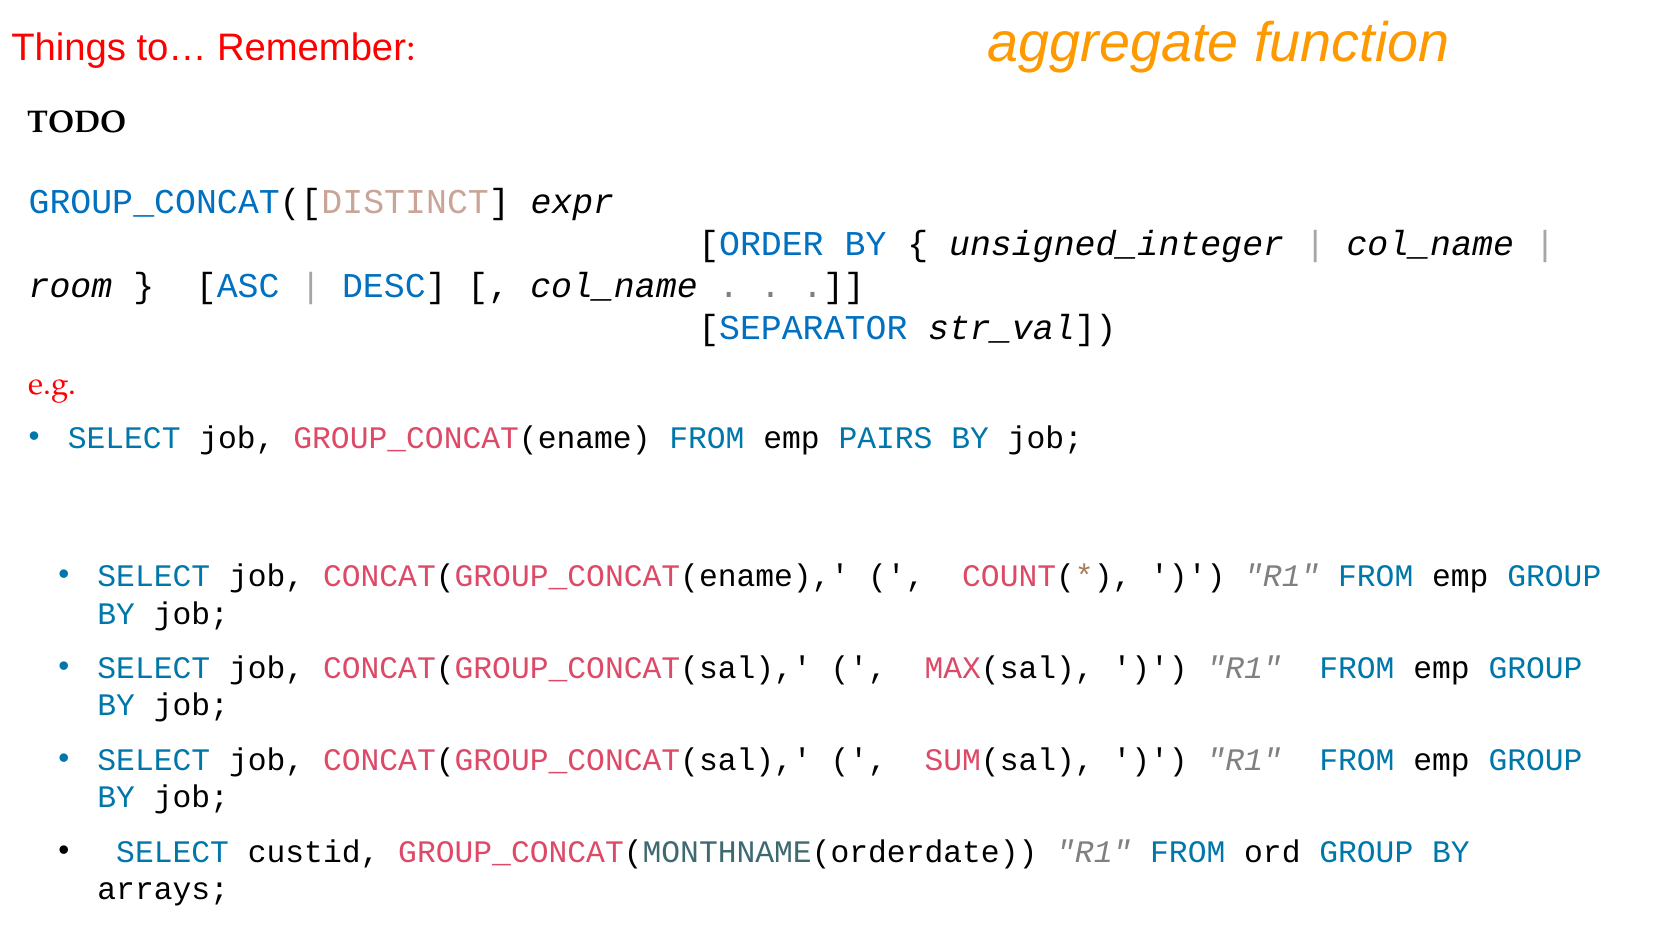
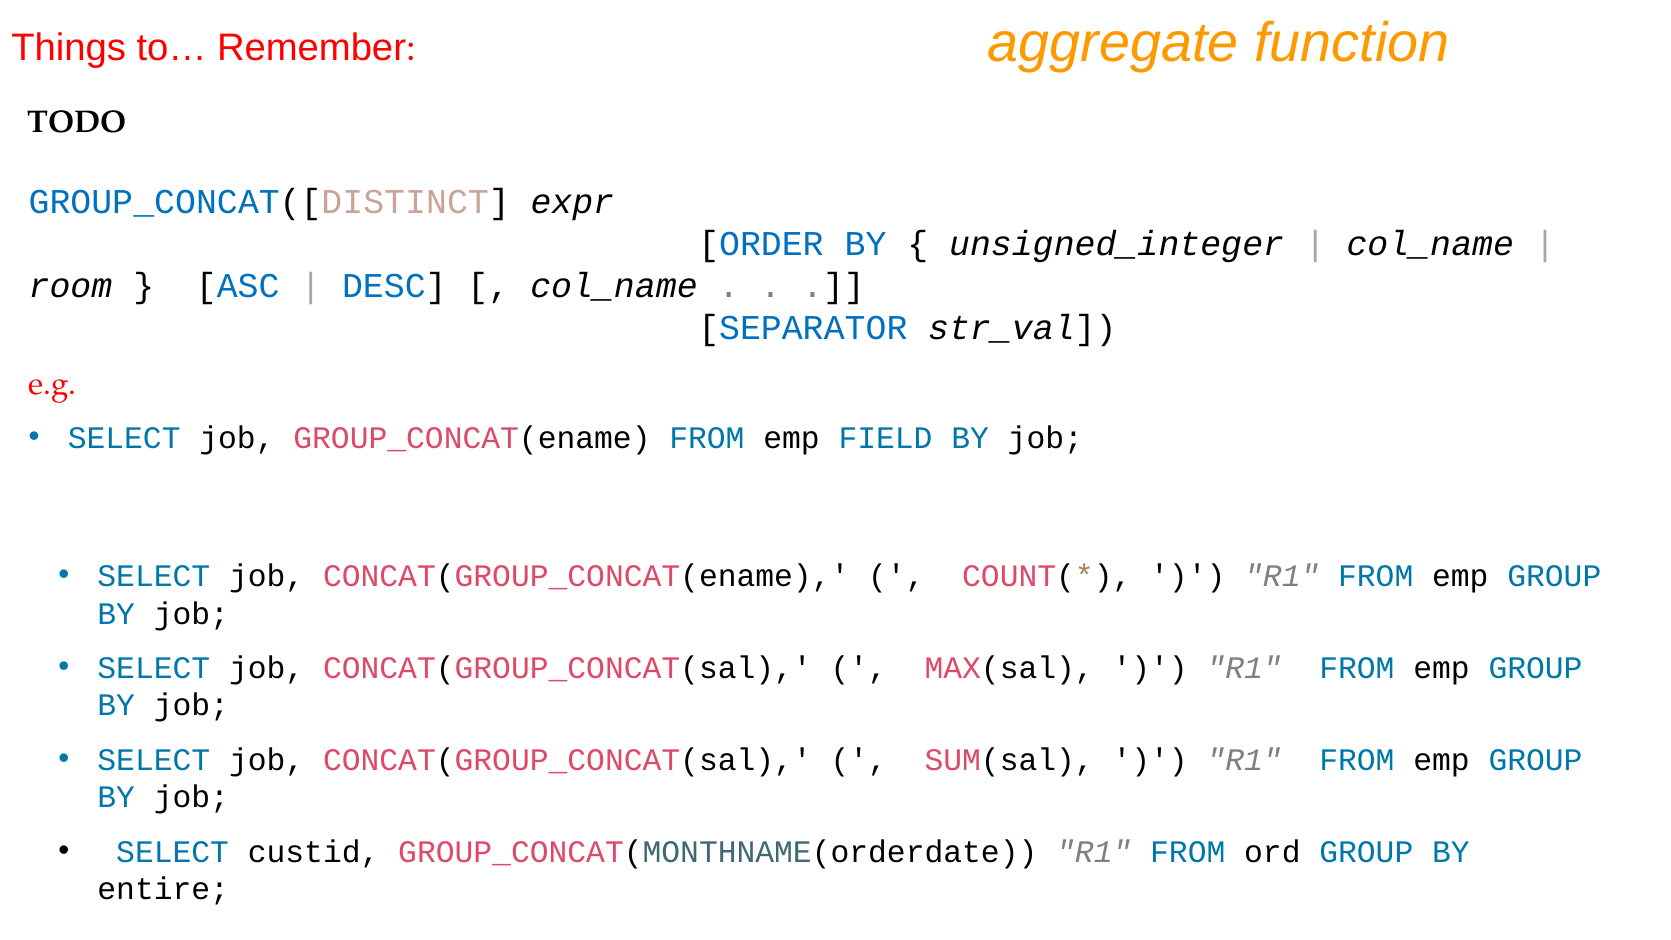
PAIRS: PAIRS -> FIELD
arrays: arrays -> entire
